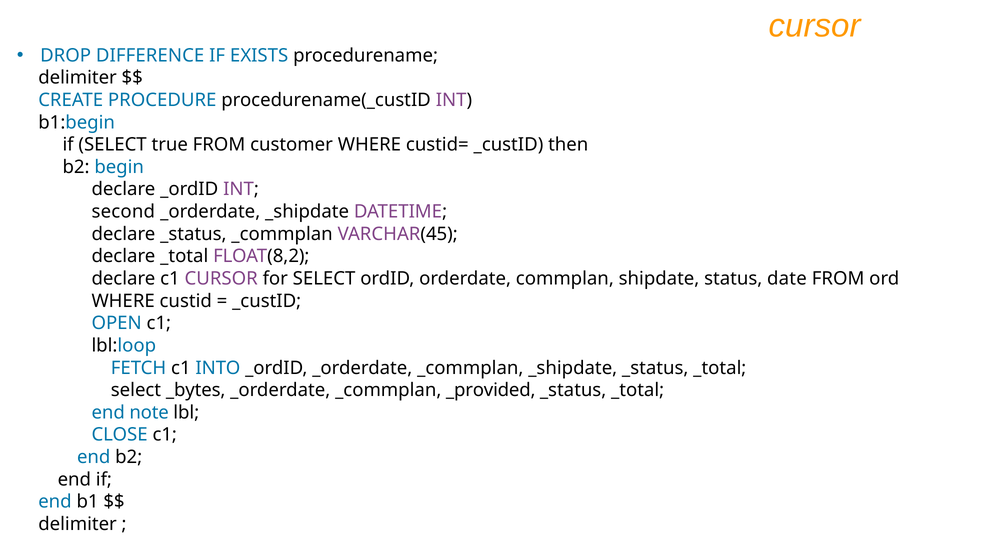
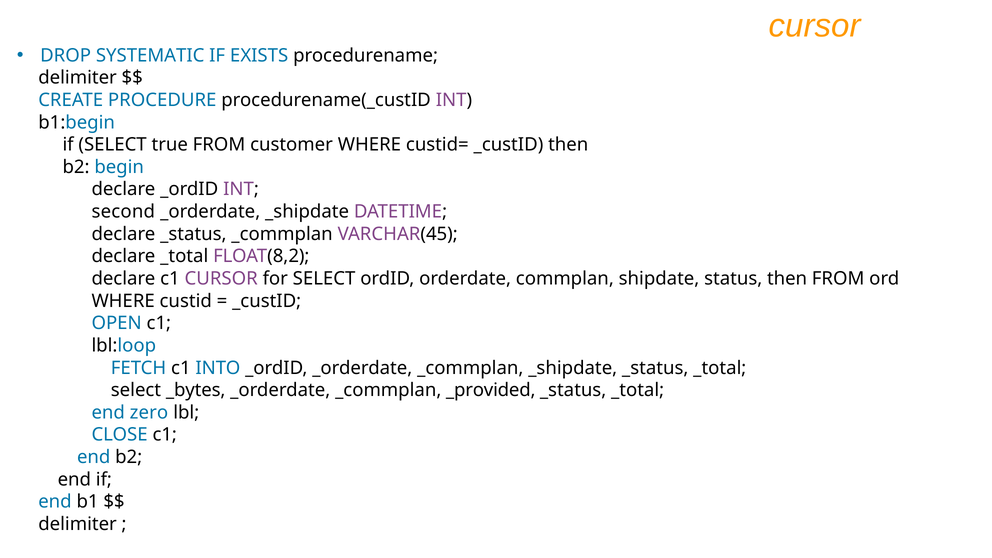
DIFFERENCE: DIFFERENCE -> SYSTEMATIC
status date: date -> then
note: note -> zero
